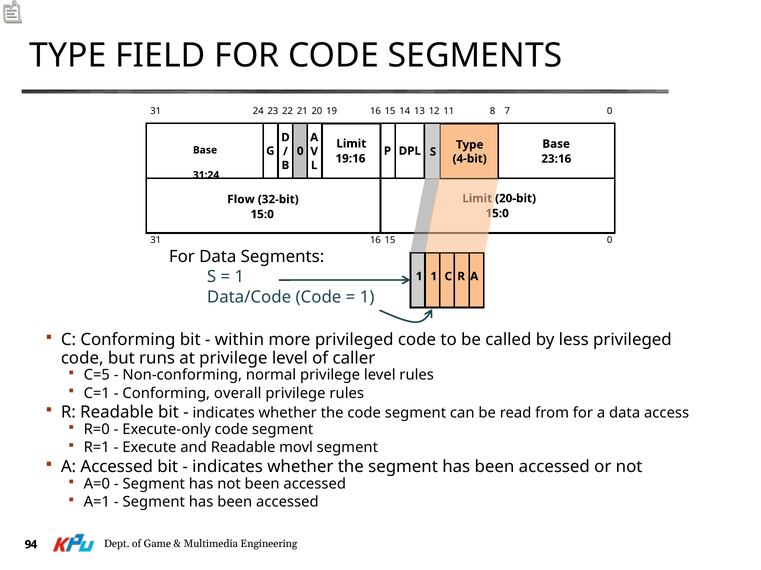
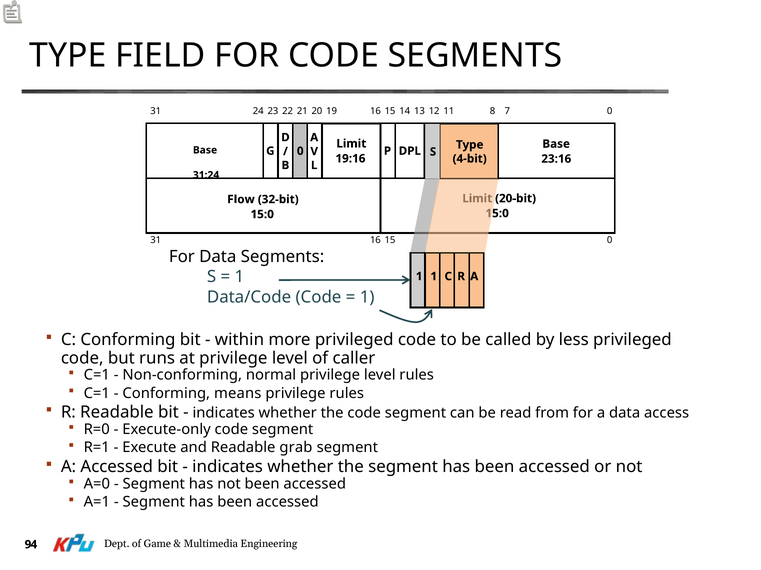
C=5 at (97, 376): C=5 -> C=1
overall: overall -> means
movl: movl -> grab
